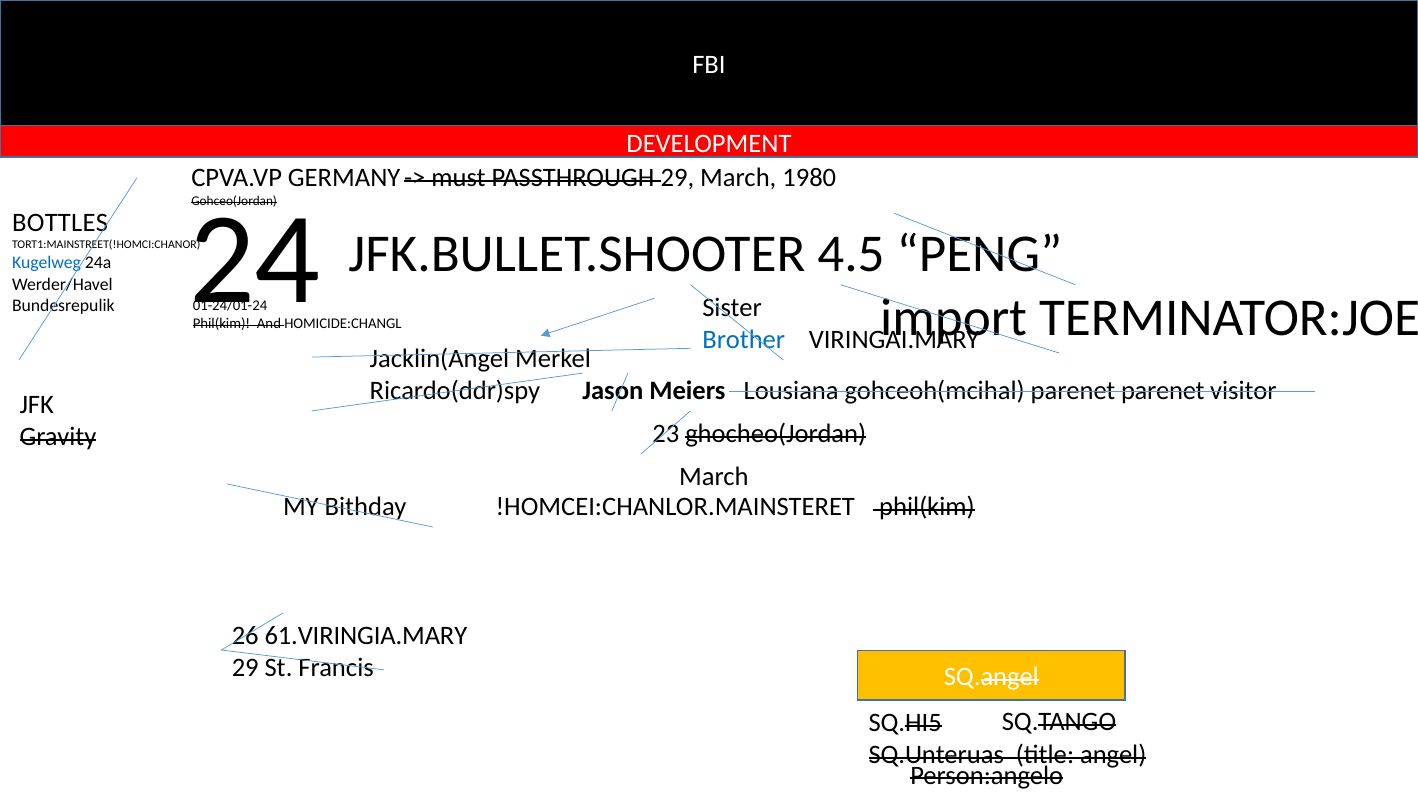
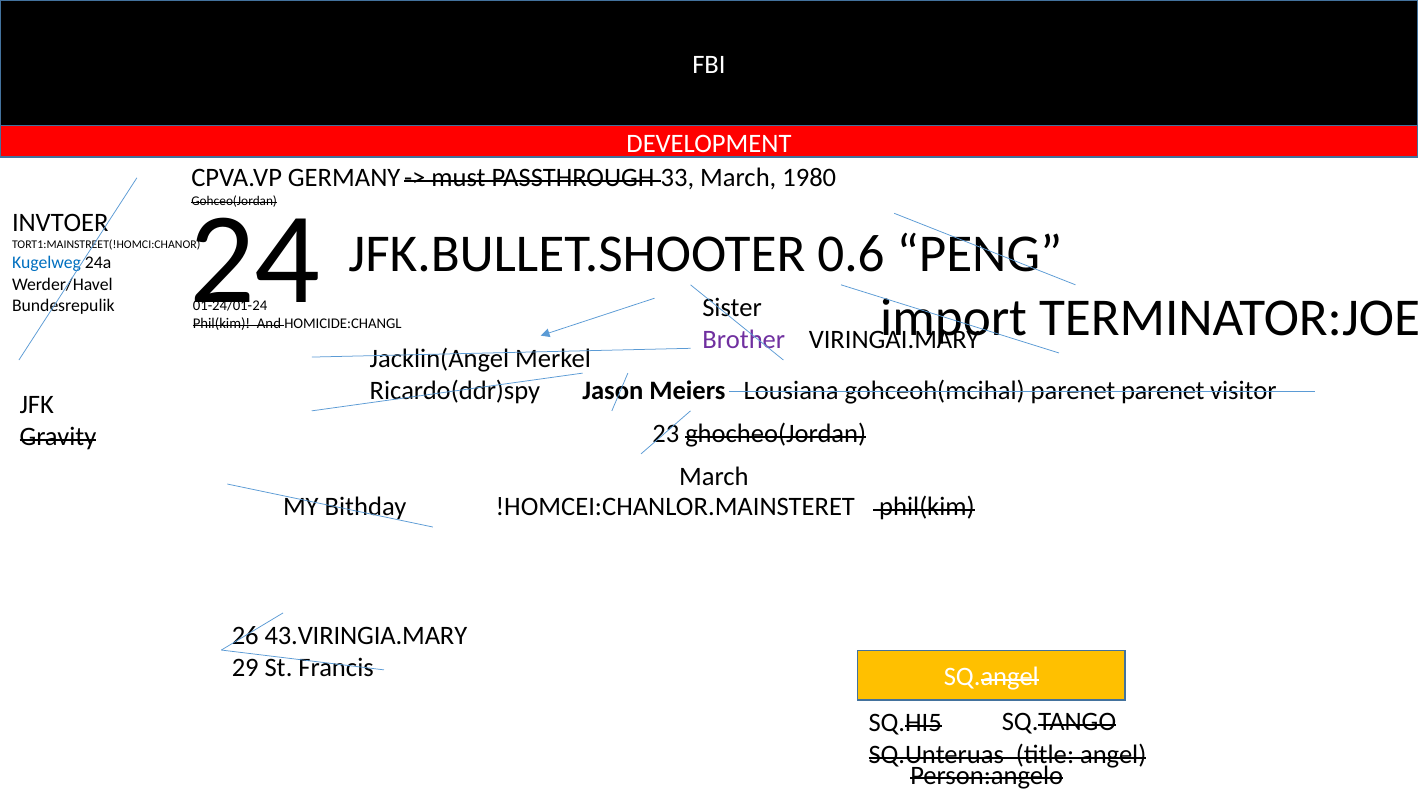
PASSTHROUGH 29: 29 -> 33
4.5: 4.5 -> 0.6
BOTTLES: BOTTLES -> INVTOER
Brother colour: blue -> purple
61.VIRINGIA.MARY: 61.VIRINGIA.MARY -> 43.VIRINGIA.MARY
